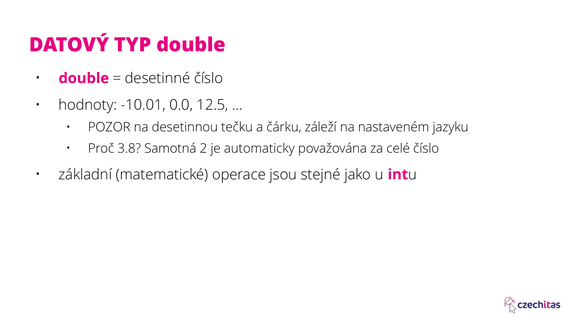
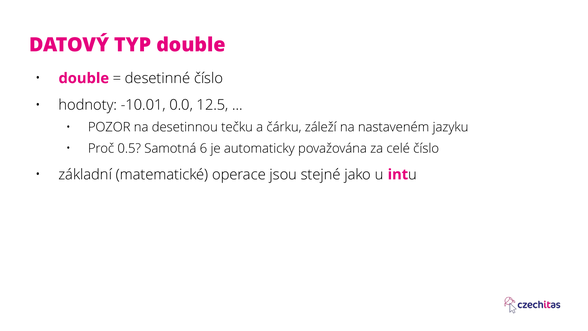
3.8: 3.8 -> 0.5
2: 2 -> 6
